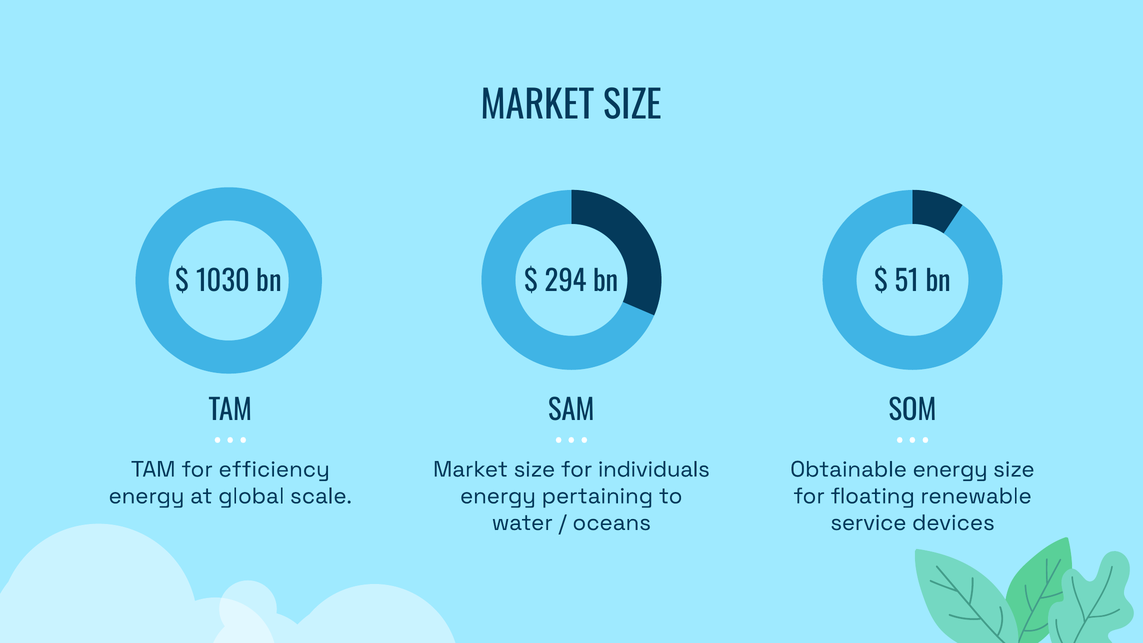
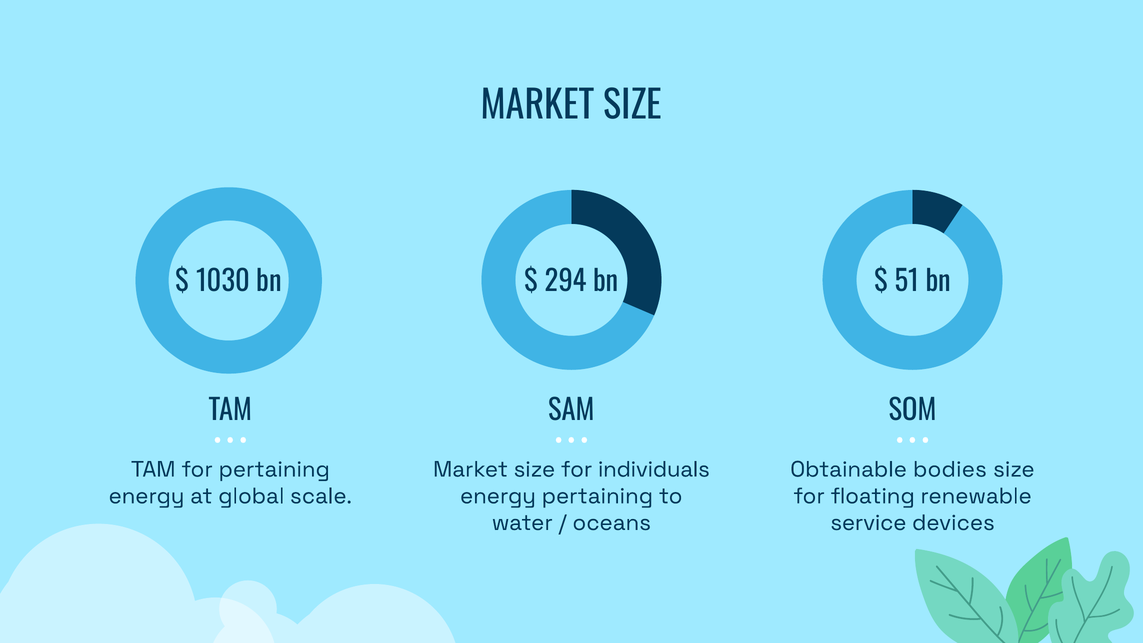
for efficiency: efficiency -> pertaining
Obtainable energy: energy -> bodies
